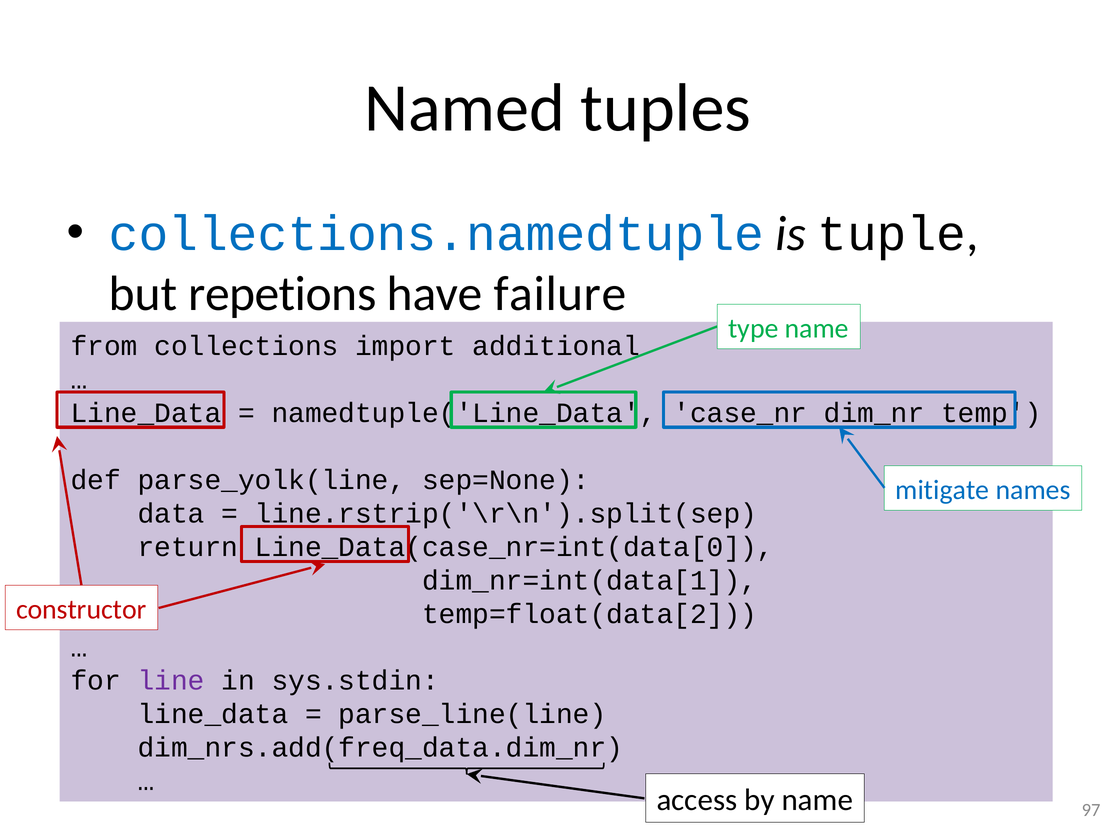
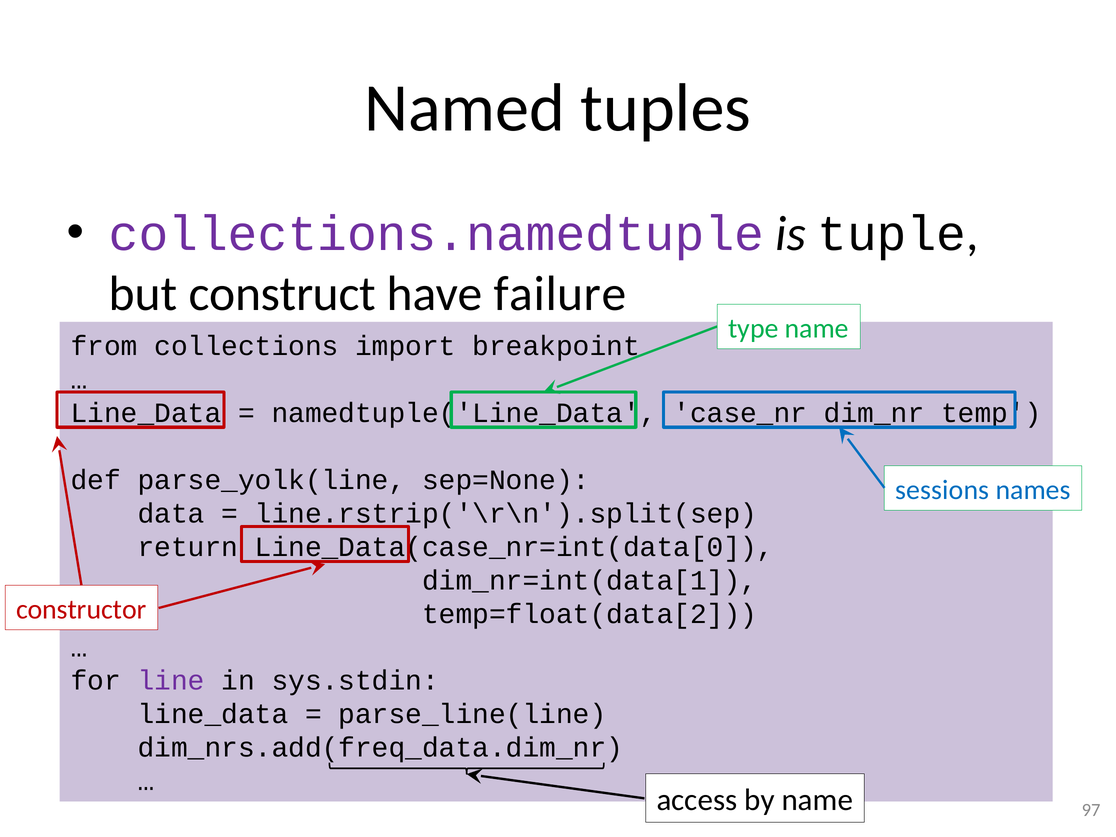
collections.namedtuple colour: blue -> purple
repetions: repetions -> construct
additional: additional -> breakpoint
mitigate: mitigate -> sessions
